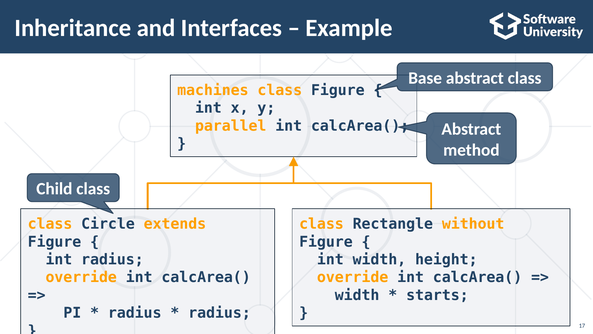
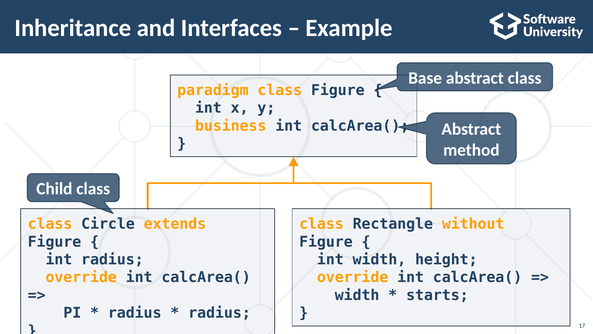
machines: machines -> paradigm
parallel: parallel -> business
